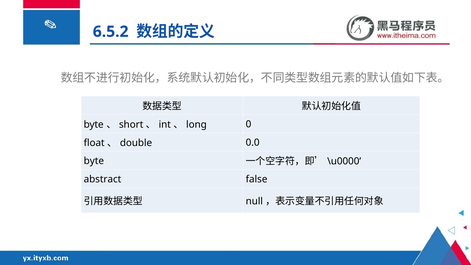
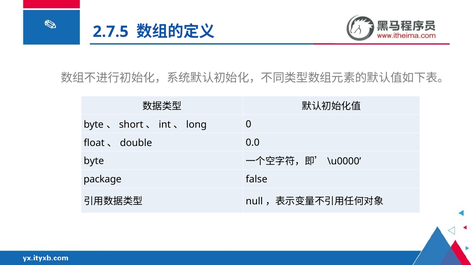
6.5.2: 6.5.2 -> 2.7.5
abstract: abstract -> package
